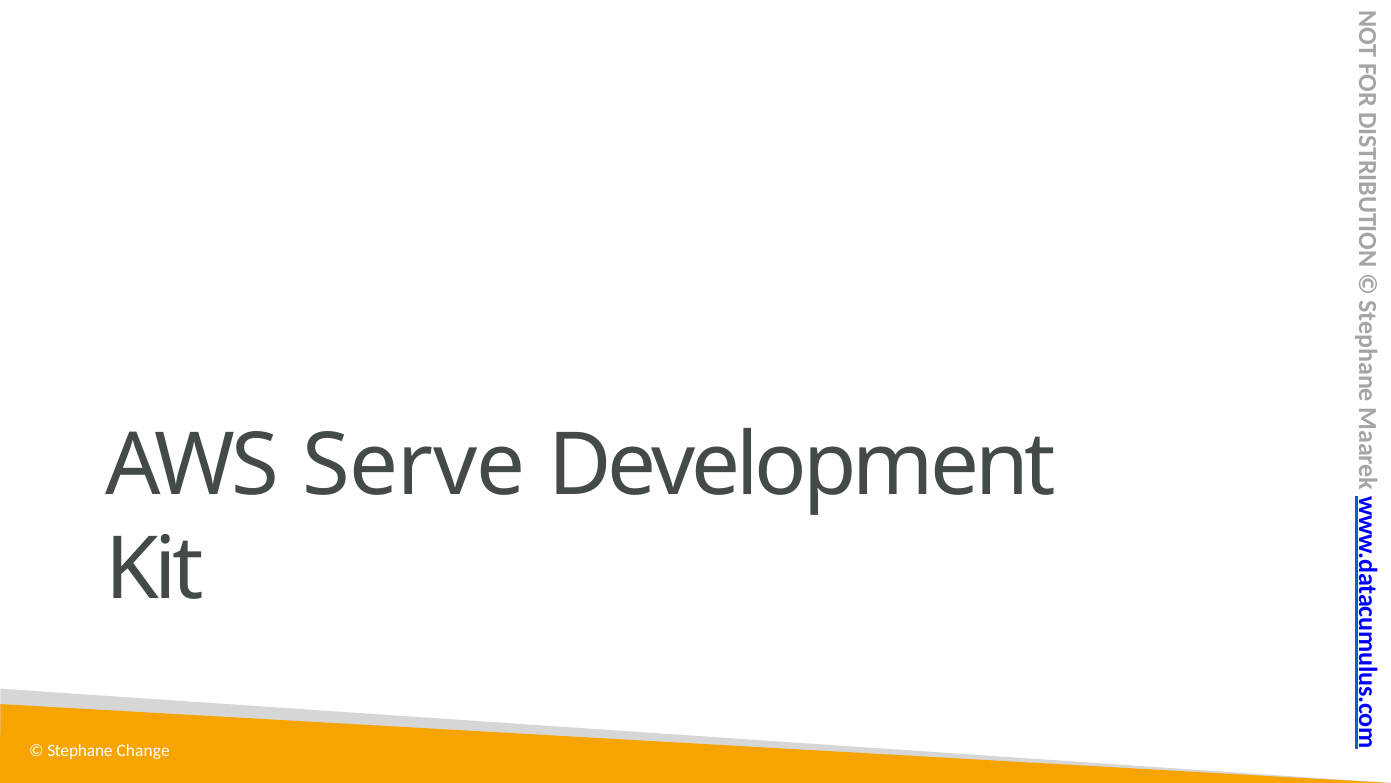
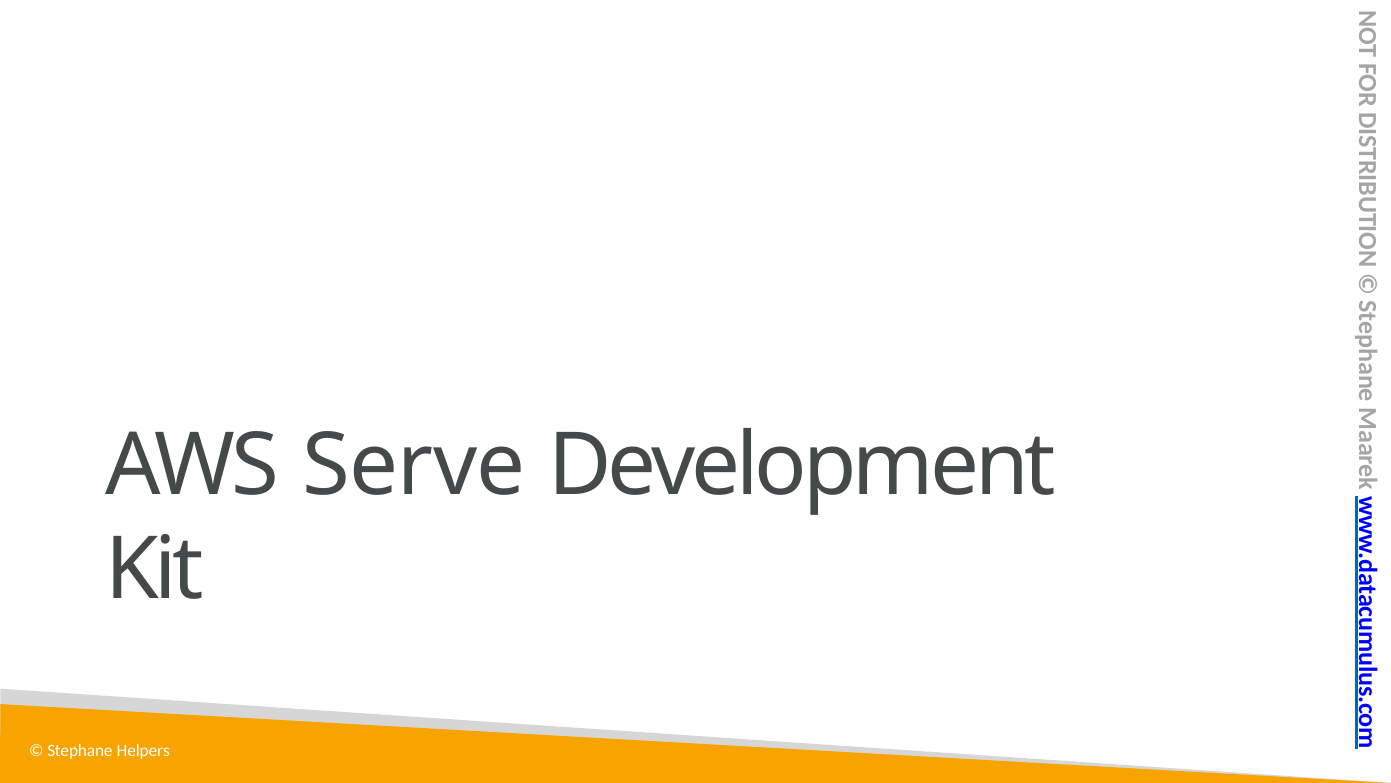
Change: Change -> Helpers
